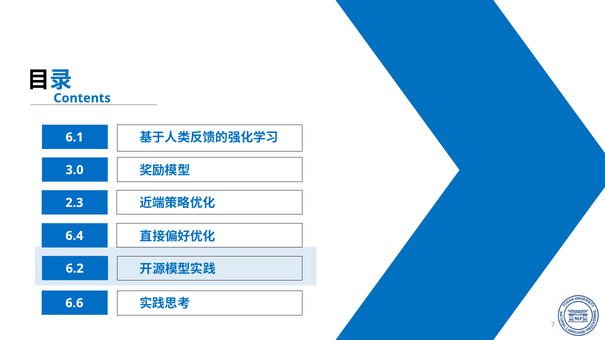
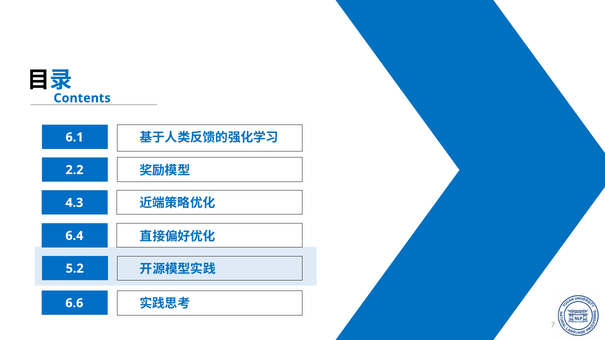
3.0: 3.0 -> 2.2
2.3: 2.3 -> 4.3
6.2: 6.2 -> 5.2
